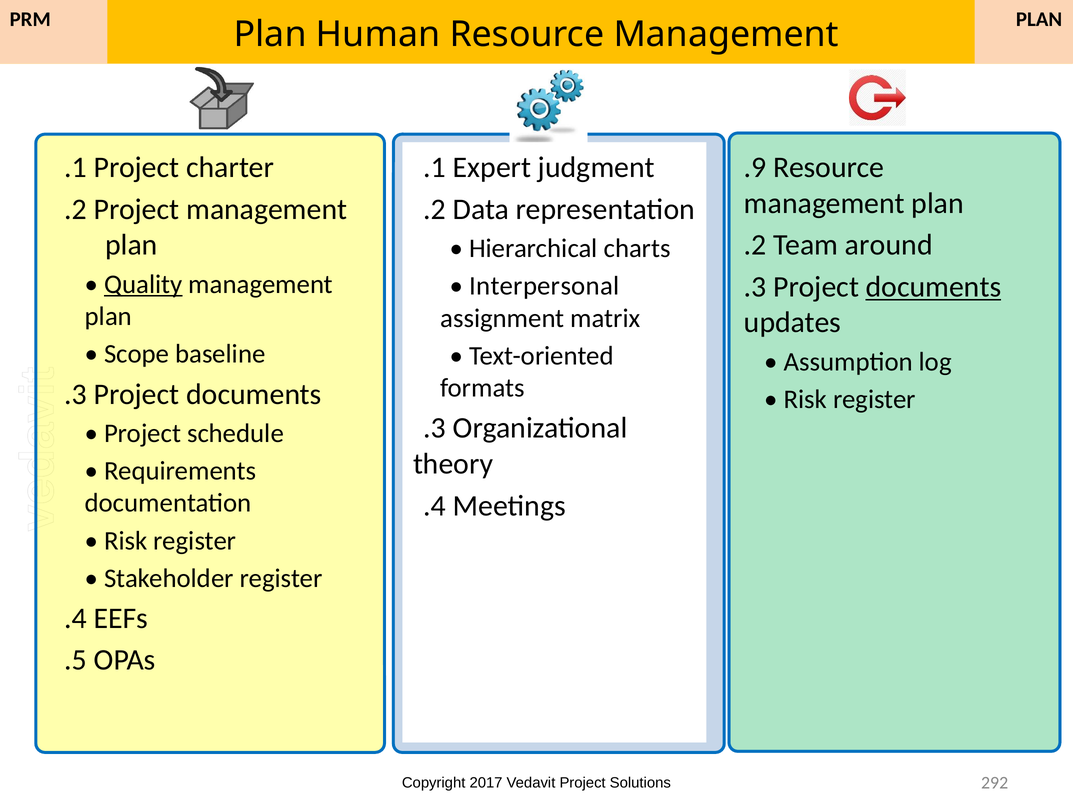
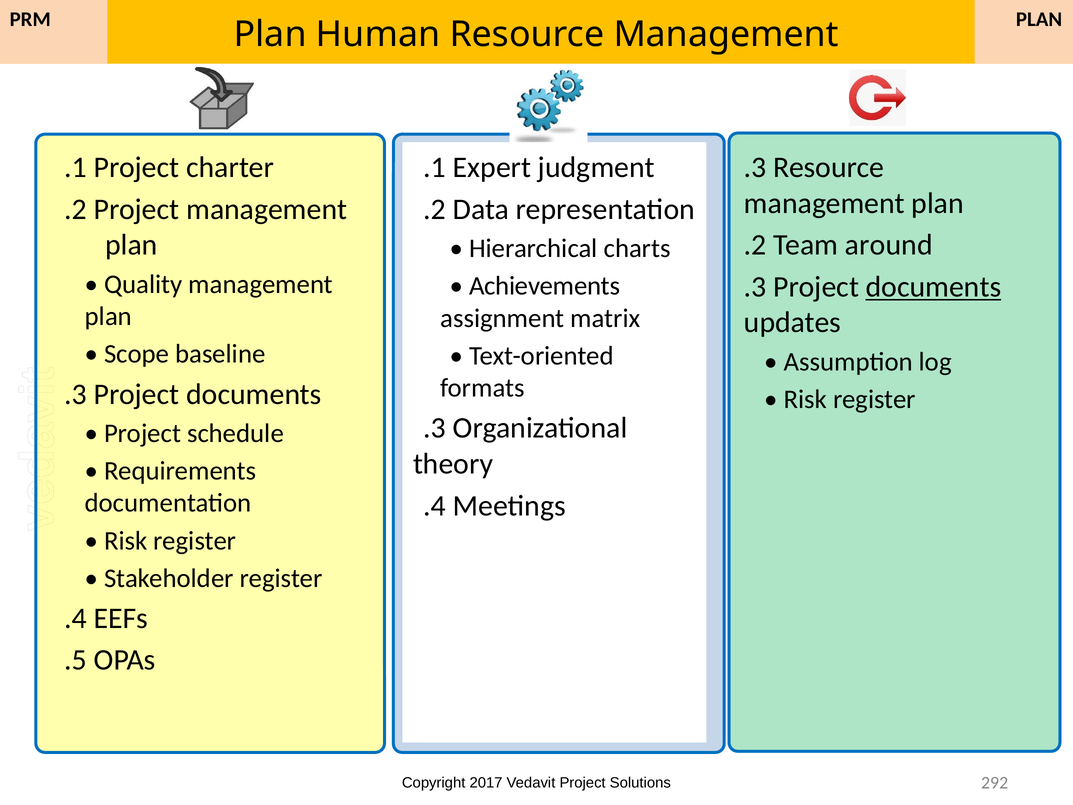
.9 at (755, 167): .9 -> .3
Interpersonal: Interpersonal -> Achievements
Quality underline: present -> none
